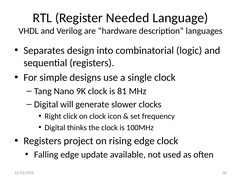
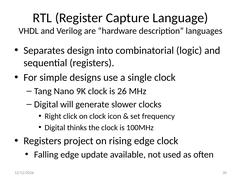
Needed: Needed -> Capture
81: 81 -> 26
